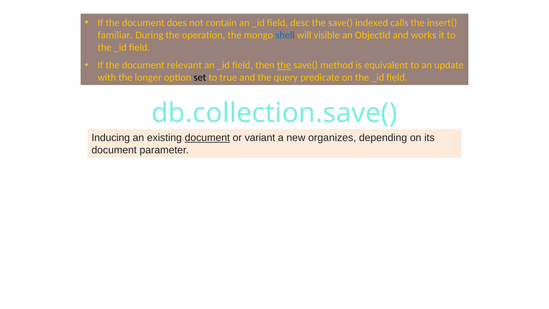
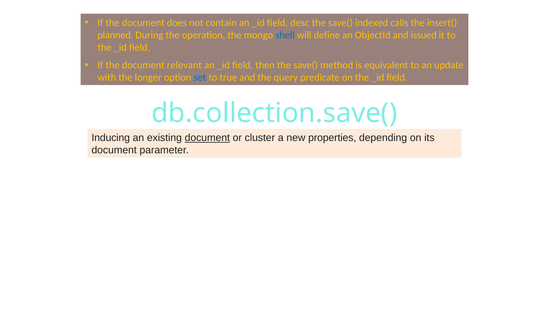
familiar: familiar -> planned
visible: visible -> define
works: works -> issued
the at (284, 65) underline: present -> none
set colour: black -> blue
variant: variant -> cluster
organizes: organizes -> properties
